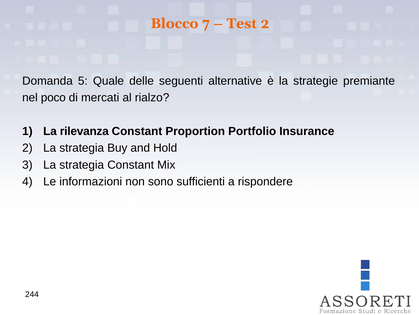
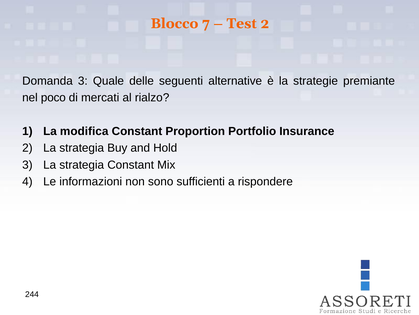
Domanda 5: 5 -> 3
rilevanza: rilevanza -> modifica
